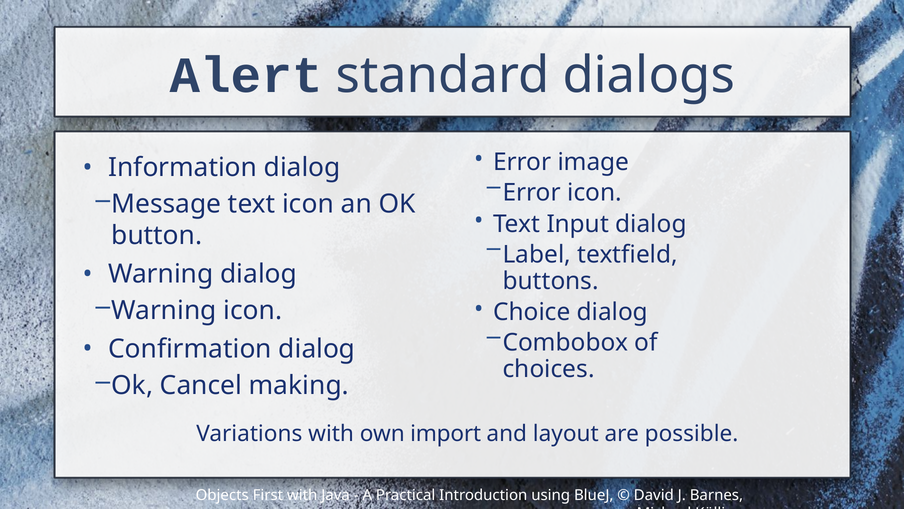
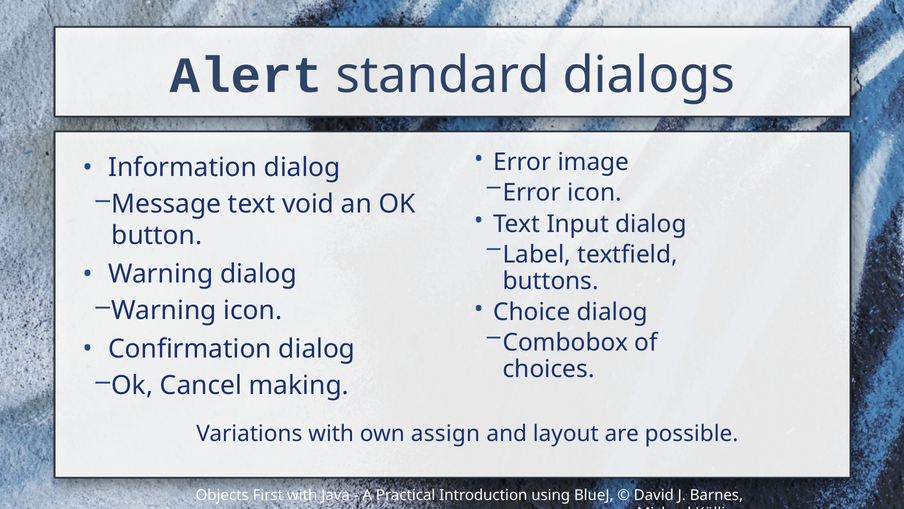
text icon: icon -> void
import: import -> assign
